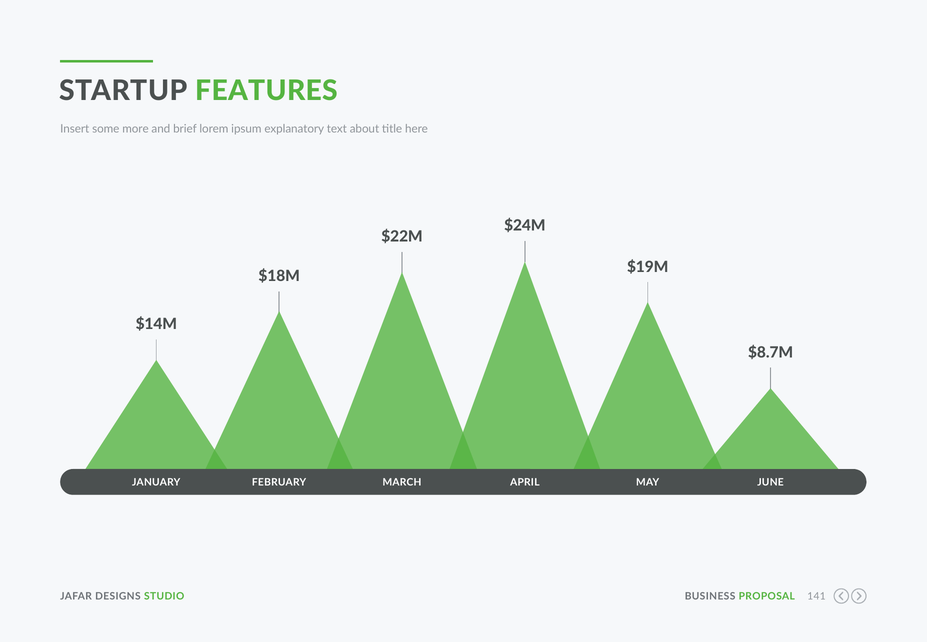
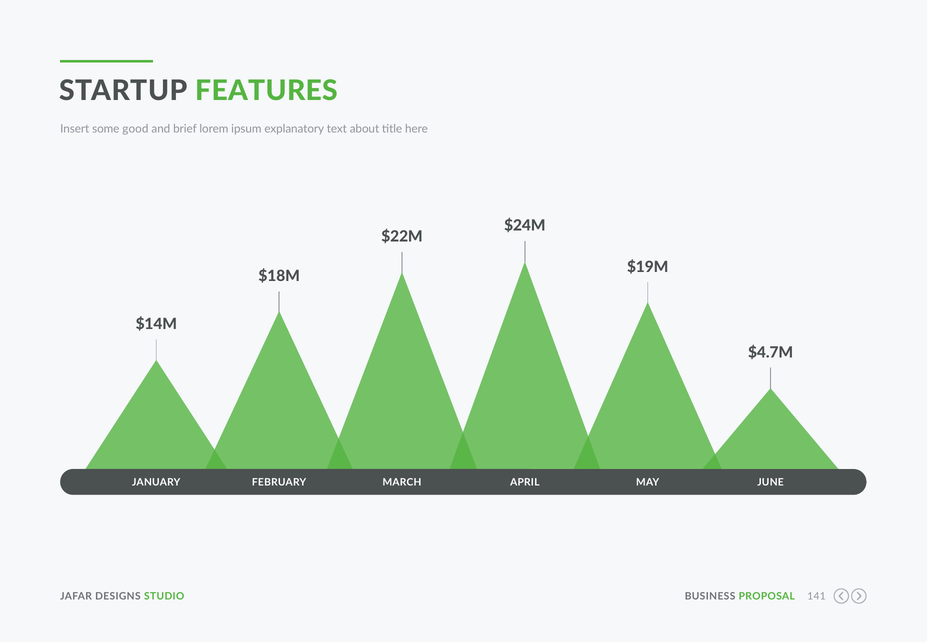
more: more -> good
$8.7M: $8.7M -> $4.7M
